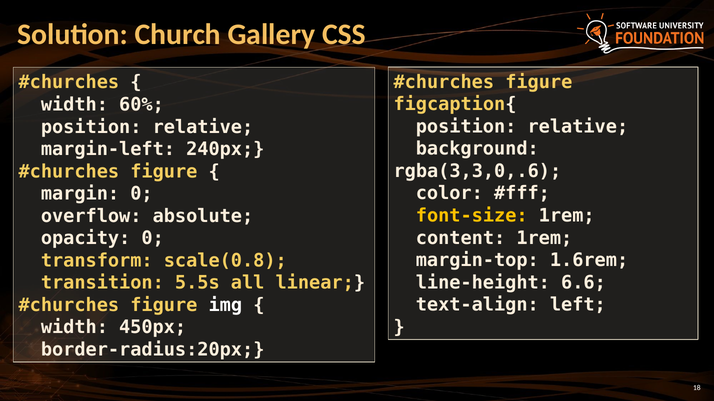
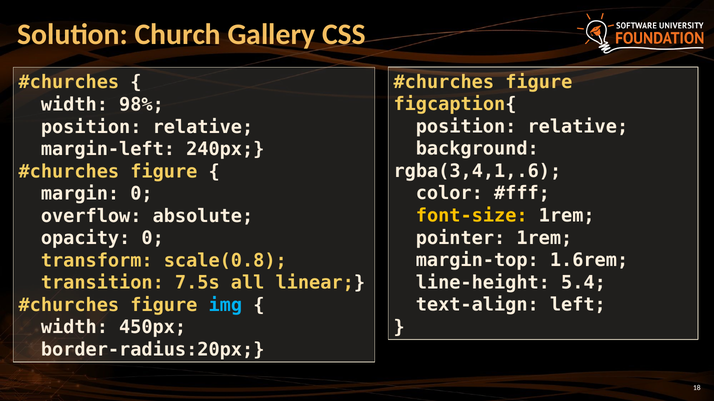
60%: 60% -> 98%
rgba(3,3,0,.6: rgba(3,3,0,.6 -> rgba(3,4,1,.6
content: content -> pointer
6.6: 6.6 -> 5.4
5.5s: 5.5s -> 7.5s
img colour: white -> light blue
